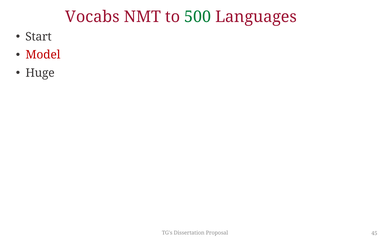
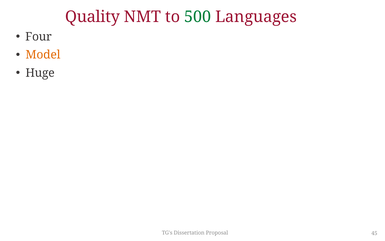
Vocabs: Vocabs -> Quality
Start: Start -> Four
Model colour: red -> orange
